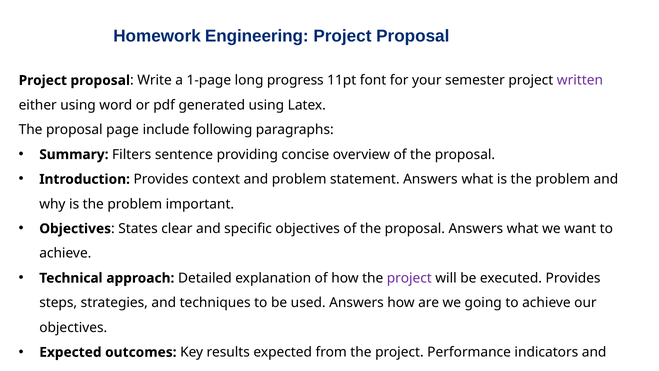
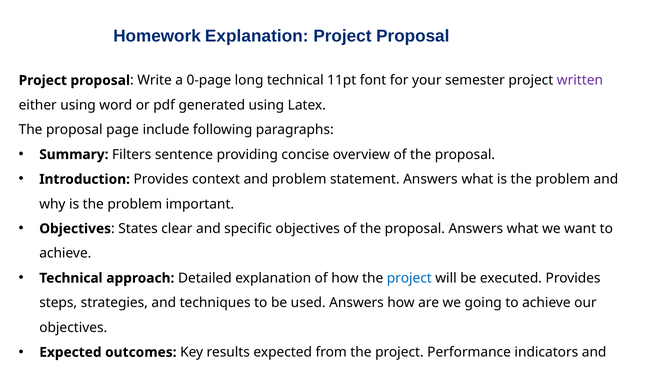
Homework Engineering: Engineering -> Explanation
1-page: 1-page -> 0-page
long progress: progress -> technical
project at (409, 278) colour: purple -> blue
